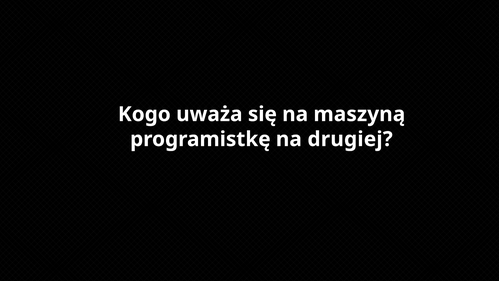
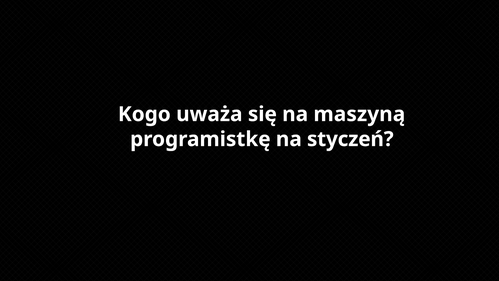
drugiej: drugiej -> styczeń
